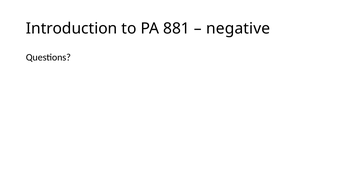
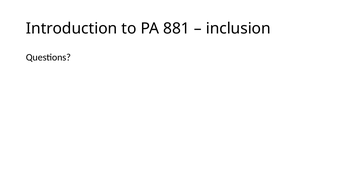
negative: negative -> inclusion
